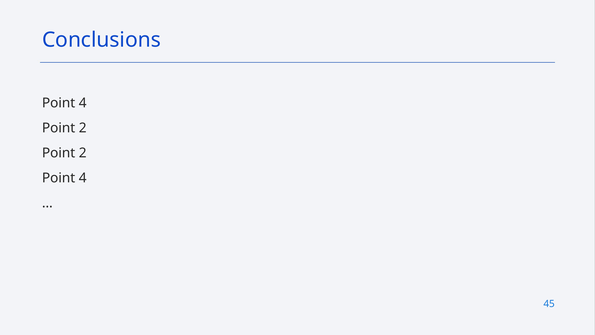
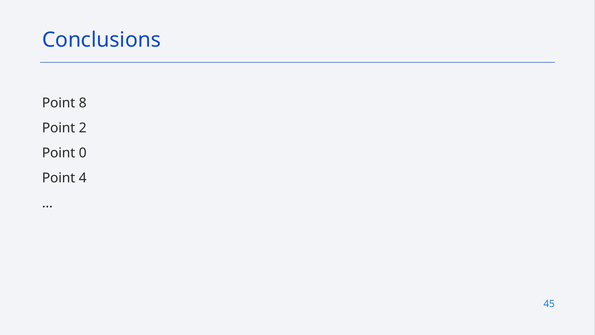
4 at (83, 103): 4 -> 8
2 at (83, 153): 2 -> 0
